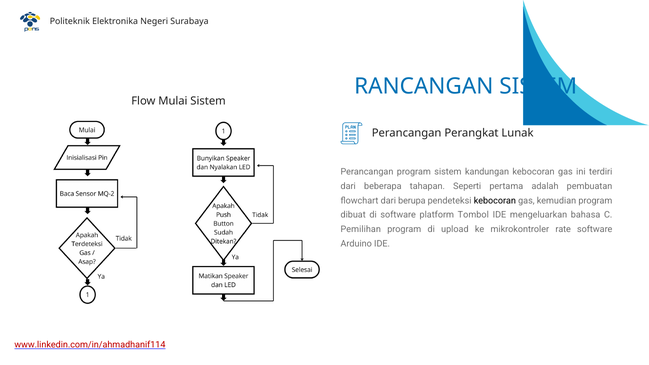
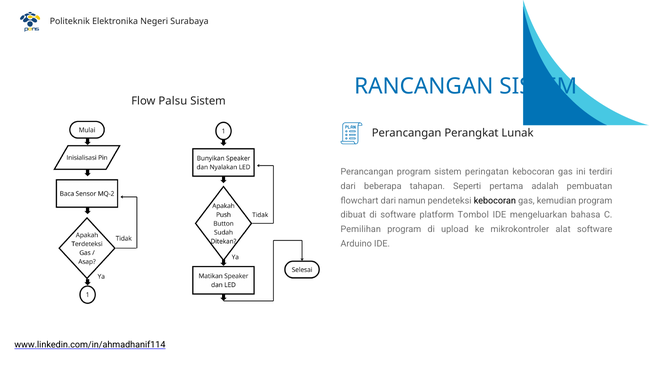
Mulai: Mulai -> Palsu
kandungan: kandungan -> peringatan
berupa: berupa -> namun
rate: rate -> alat
www.linkedin.com/in/ahmadhanif114 colour: red -> black
